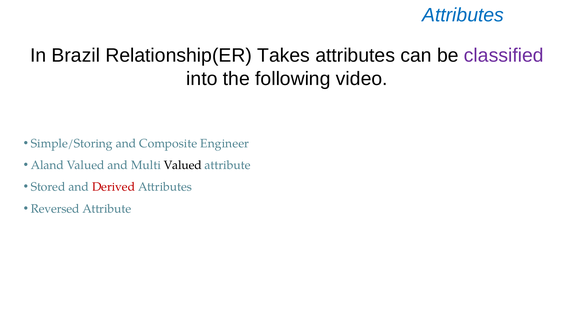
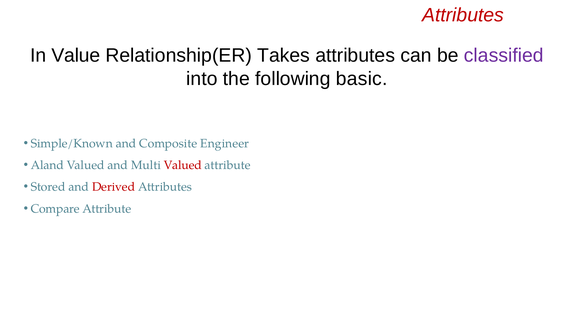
Attributes at (463, 15) colour: blue -> red
Brazil: Brazil -> Value
video: video -> basic
Simple/Storing: Simple/Storing -> Simple/Known
Valued at (183, 165) colour: black -> red
Reversed: Reversed -> Compare
